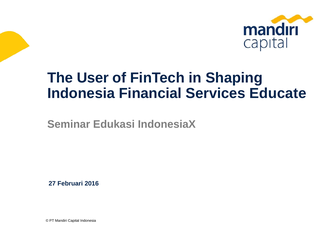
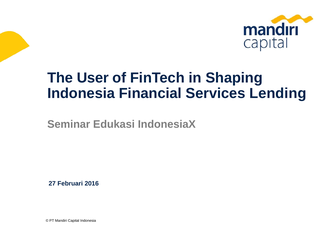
Educate: Educate -> Lending
